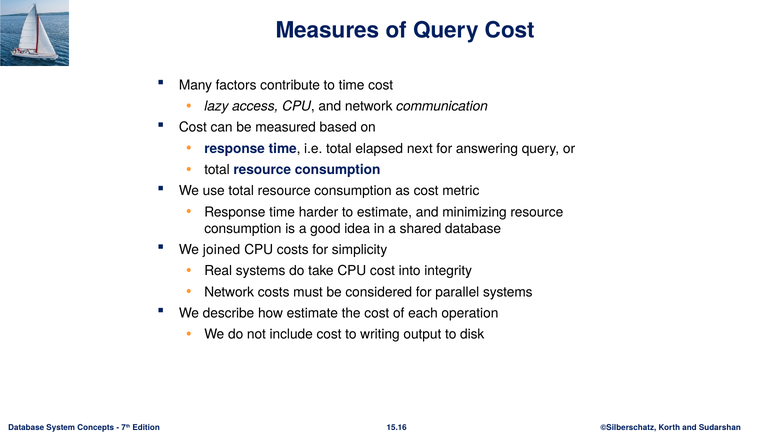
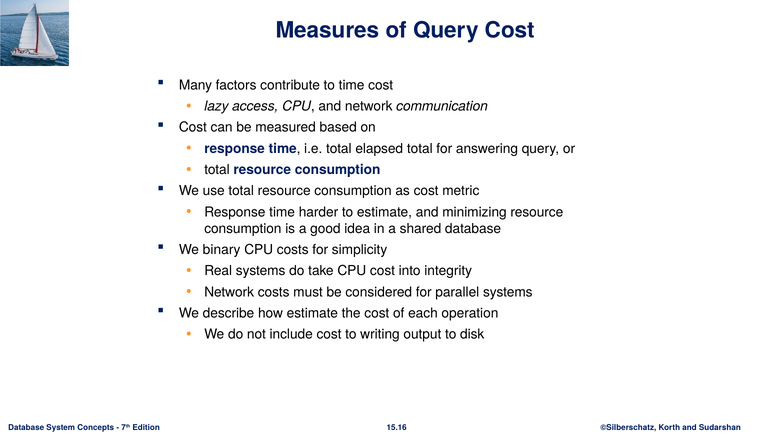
elapsed next: next -> total
joined: joined -> binary
